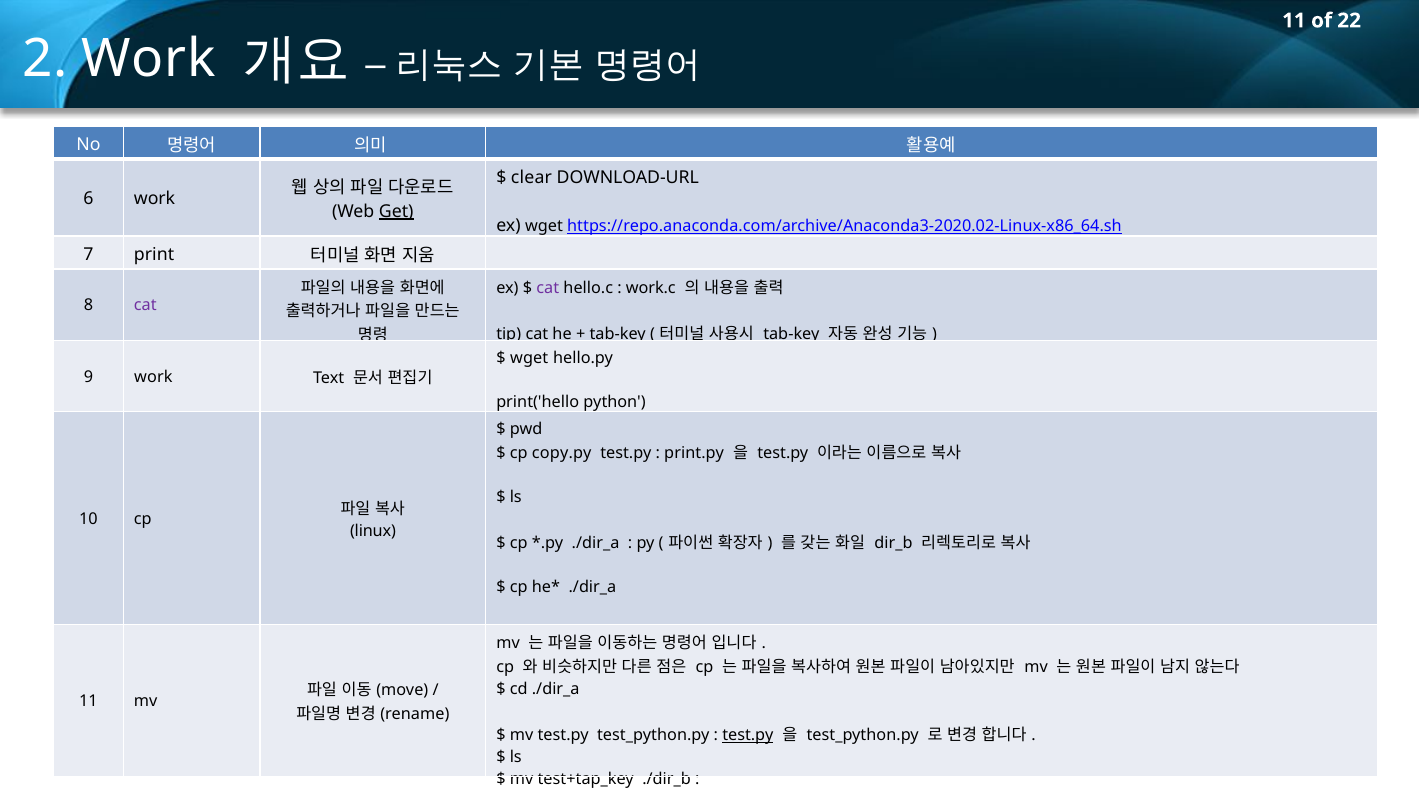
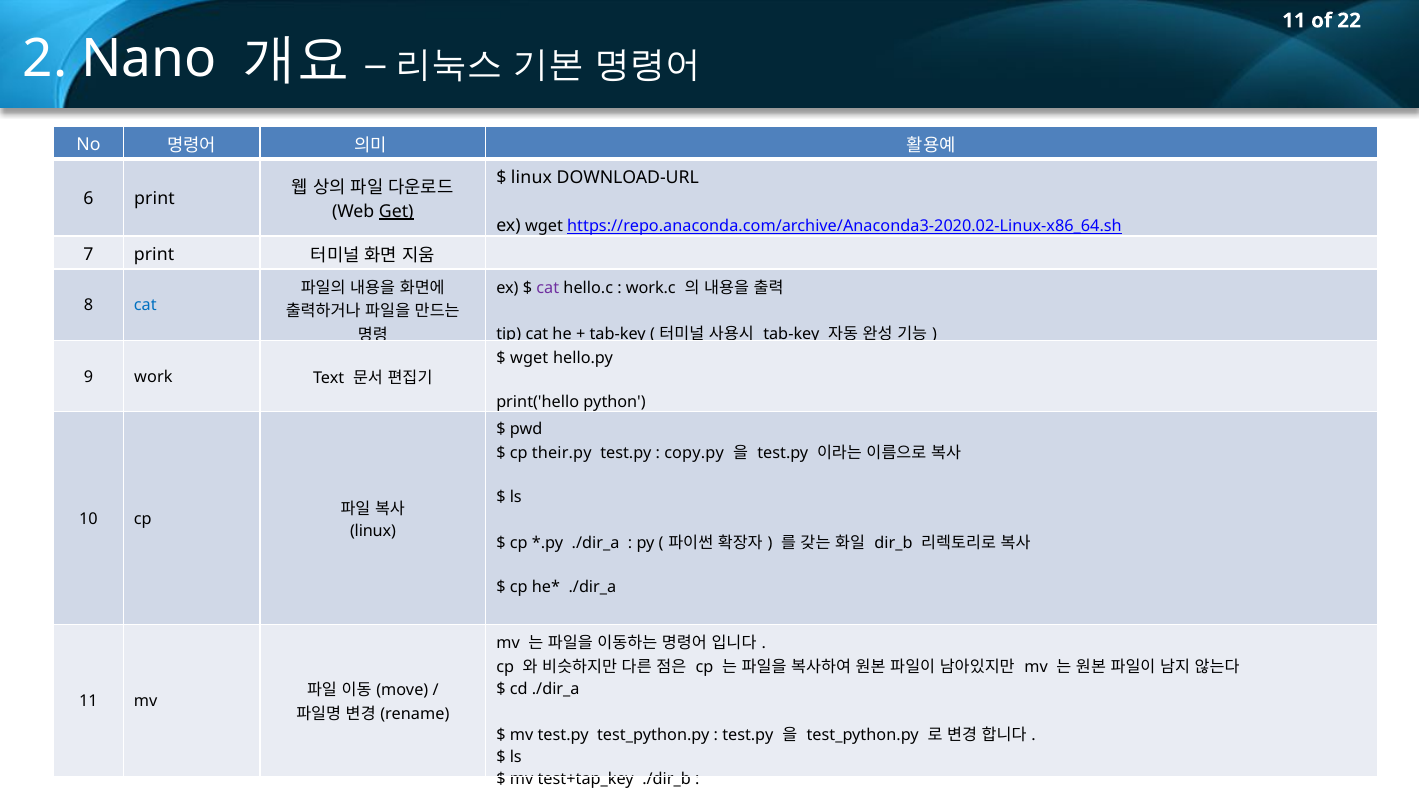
2 Work: Work -> Nano
clear at (531, 177): clear -> linux
6 work: work -> print
cat at (145, 306) colour: purple -> blue
copy.py: copy.py -> their.py
print.py: print.py -> copy.py
test.py at (748, 735) underline: present -> none
